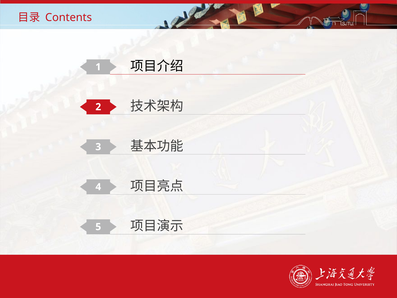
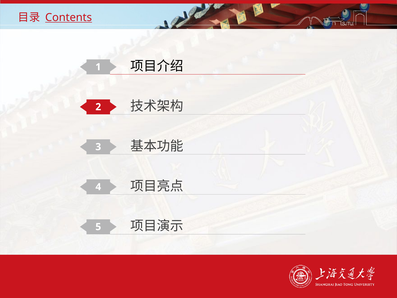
Contents underline: none -> present
